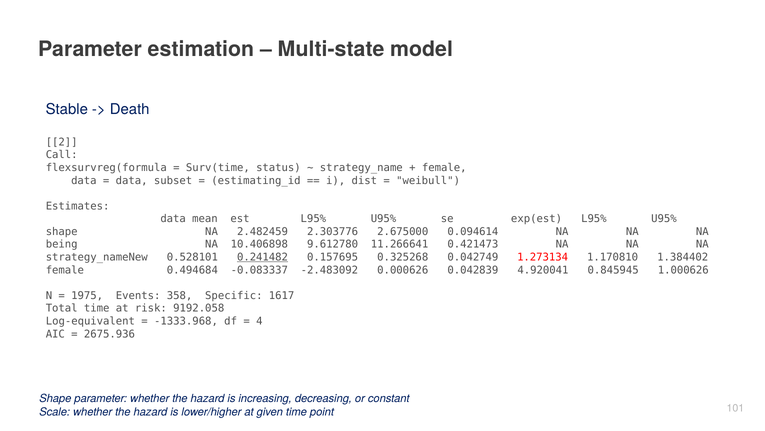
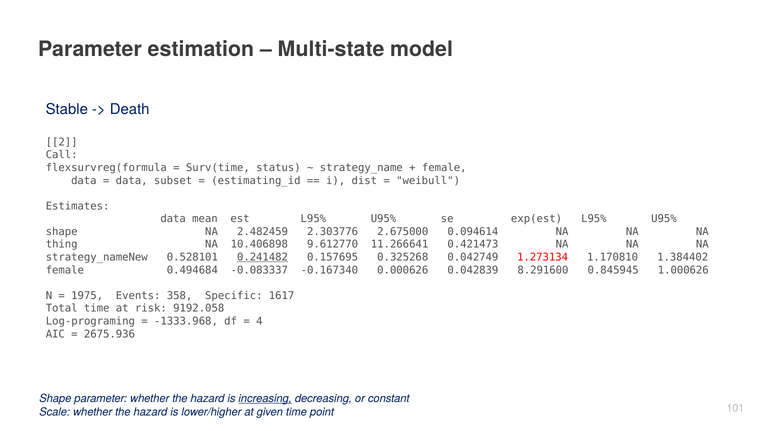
being: being -> thing
9.612780: 9.612780 -> 9.612770
-2.483092: -2.483092 -> -0.167340
4.920041: 4.920041 -> 8.291600
Log-equivalent: Log-equivalent -> Log-programing
increasing underline: none -> present
